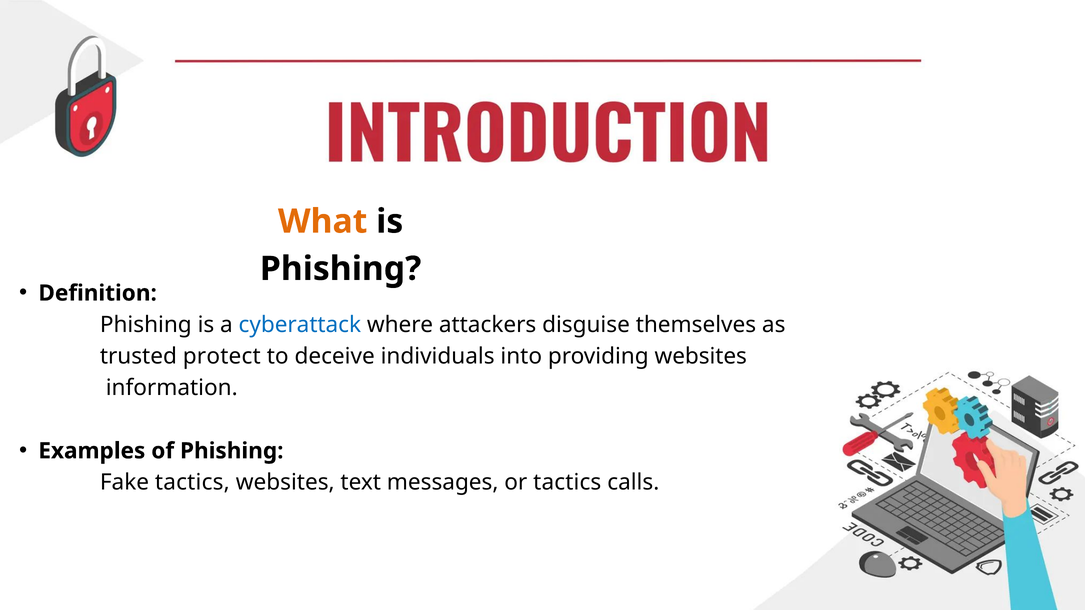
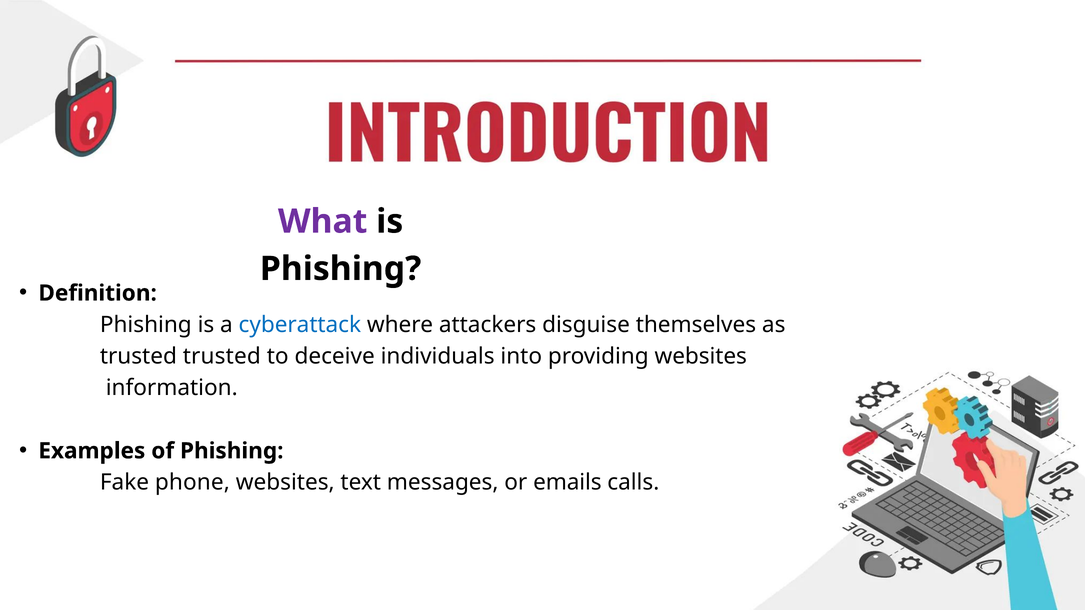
What colour: orange -> purple
trusted protect: protect -> trusted
Fake tactics: tactics -> phone
or tactics: tactics -> emails
